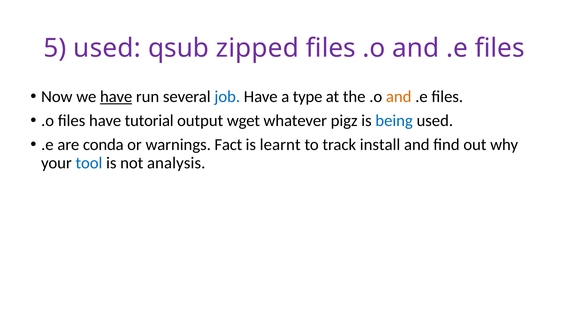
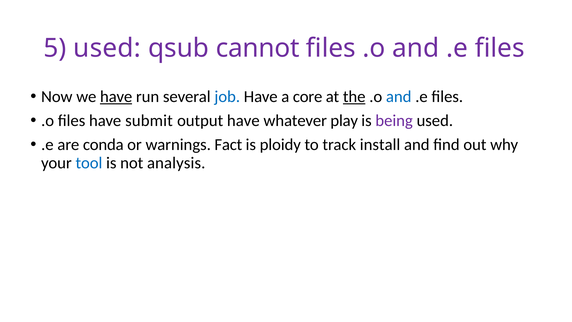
zipped: zipped -> cannot
type: type -> core
the underline: none -> present
and at (399, 97) colour: orange -> blue
tutorial: tutorial -> submit
output wget: wget -> have
pigz: pigz -> play
being colour: blue -> purple
learnt: learnt -> ploidy
